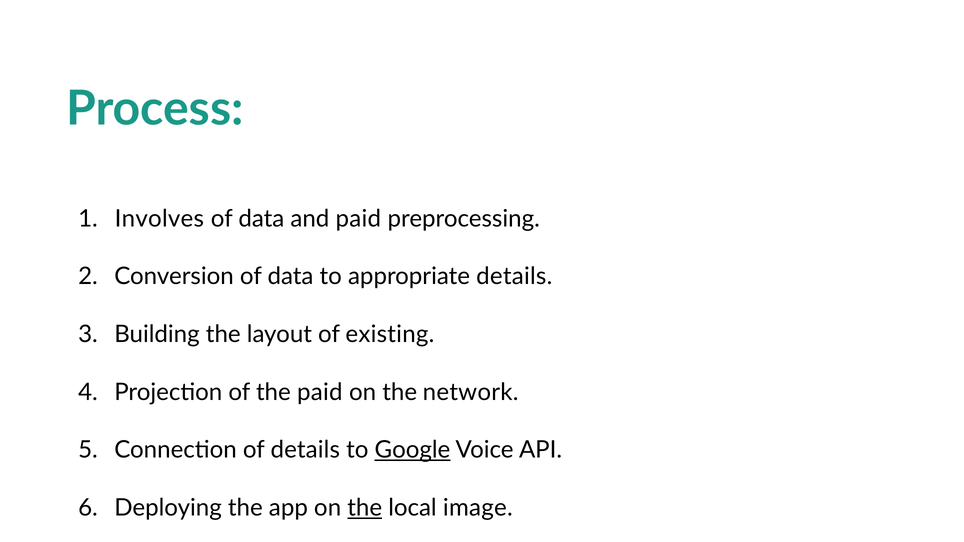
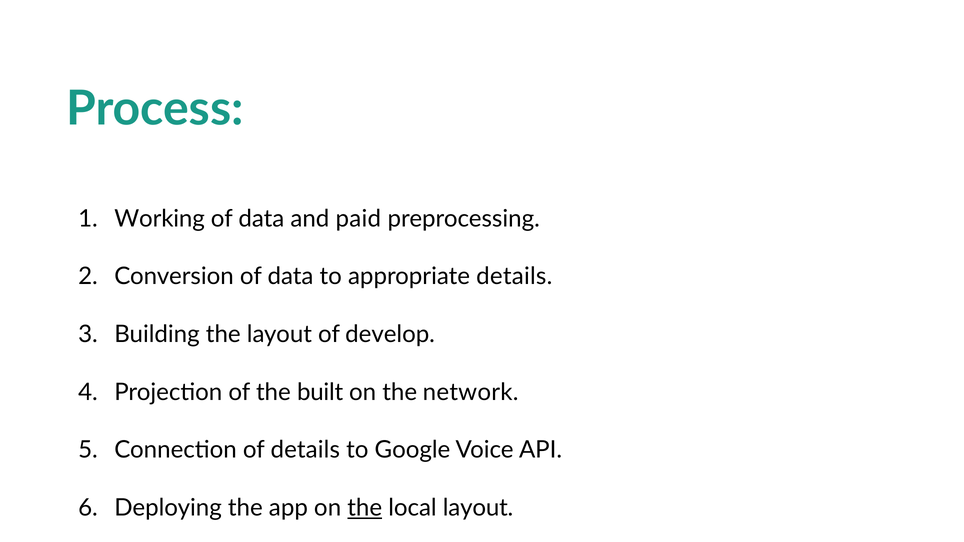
Involves: Involves -> Working
existing: existing -> develop
the paid: paid -> built
Google underline: present -> none
local image: image -> layout
